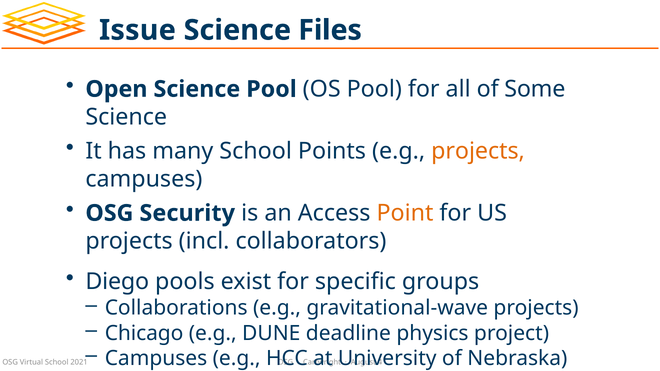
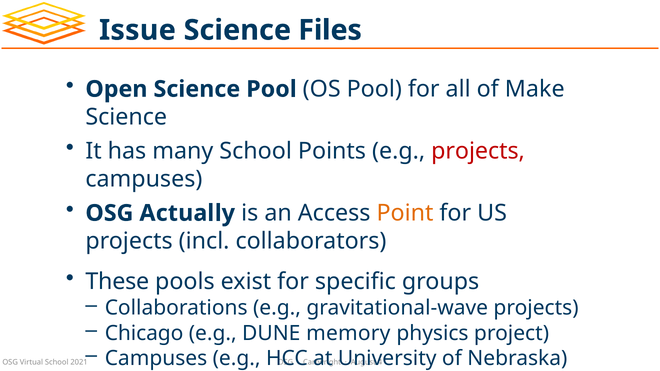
Some: Some -> Make
projects at (478, 151) colour: orange -> red
Security: Security -> Actually
Diego: Diego -> These
deadline: deadline -> memory
